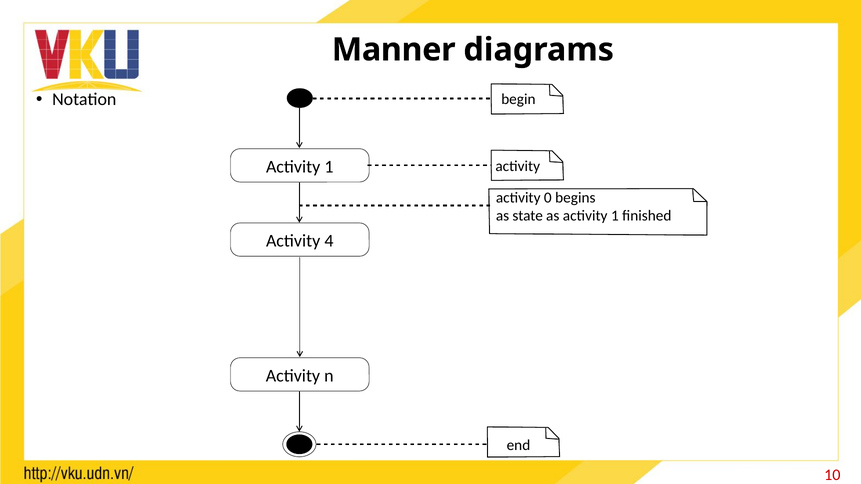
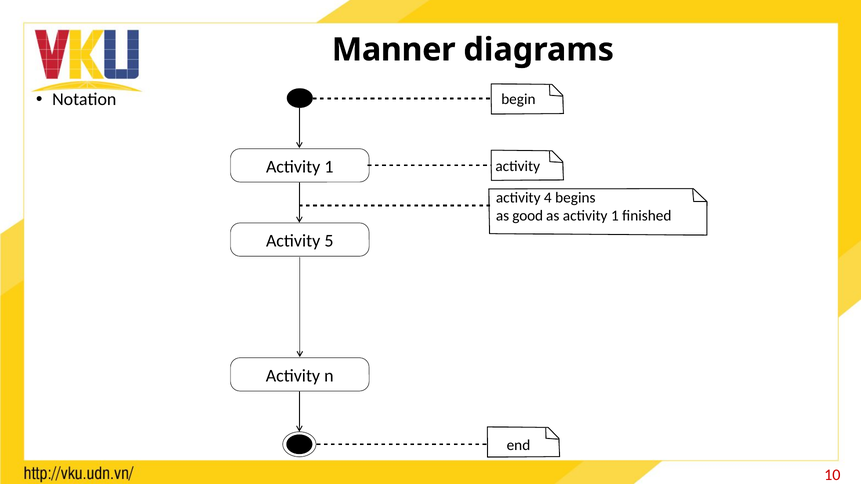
0: 0 -> 4
state: state -> good
4: 4 -> 5
